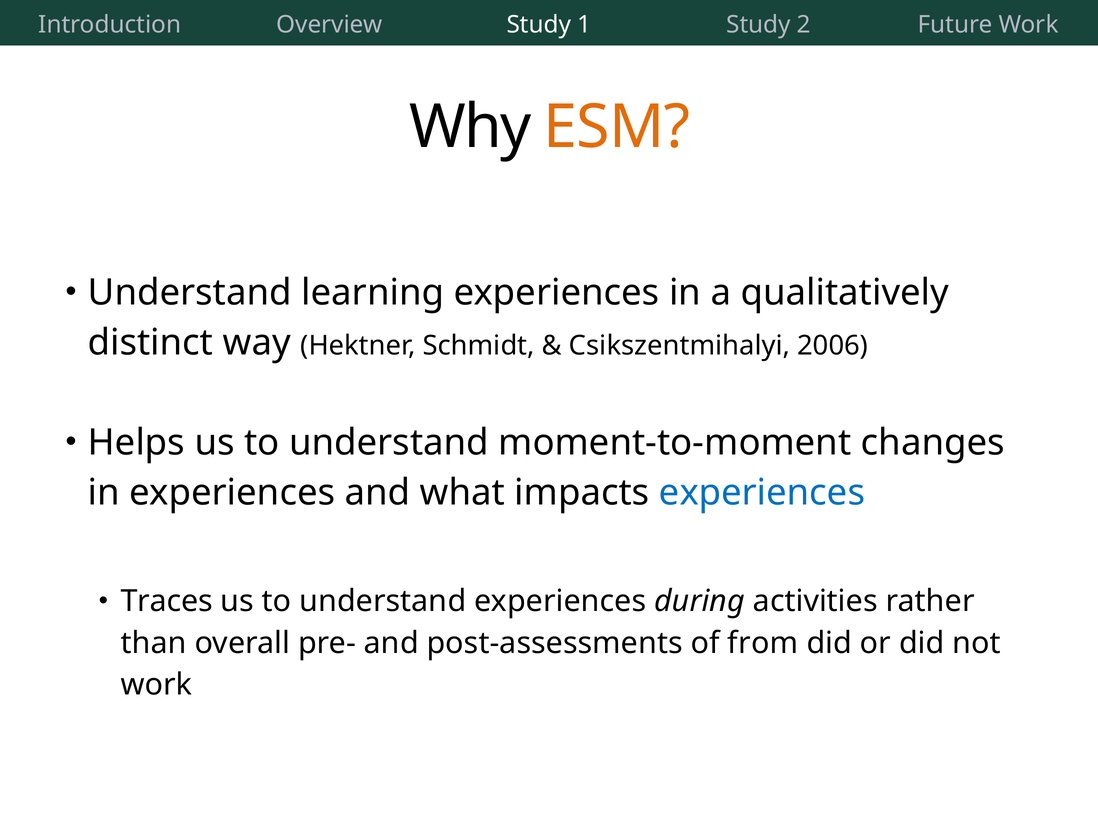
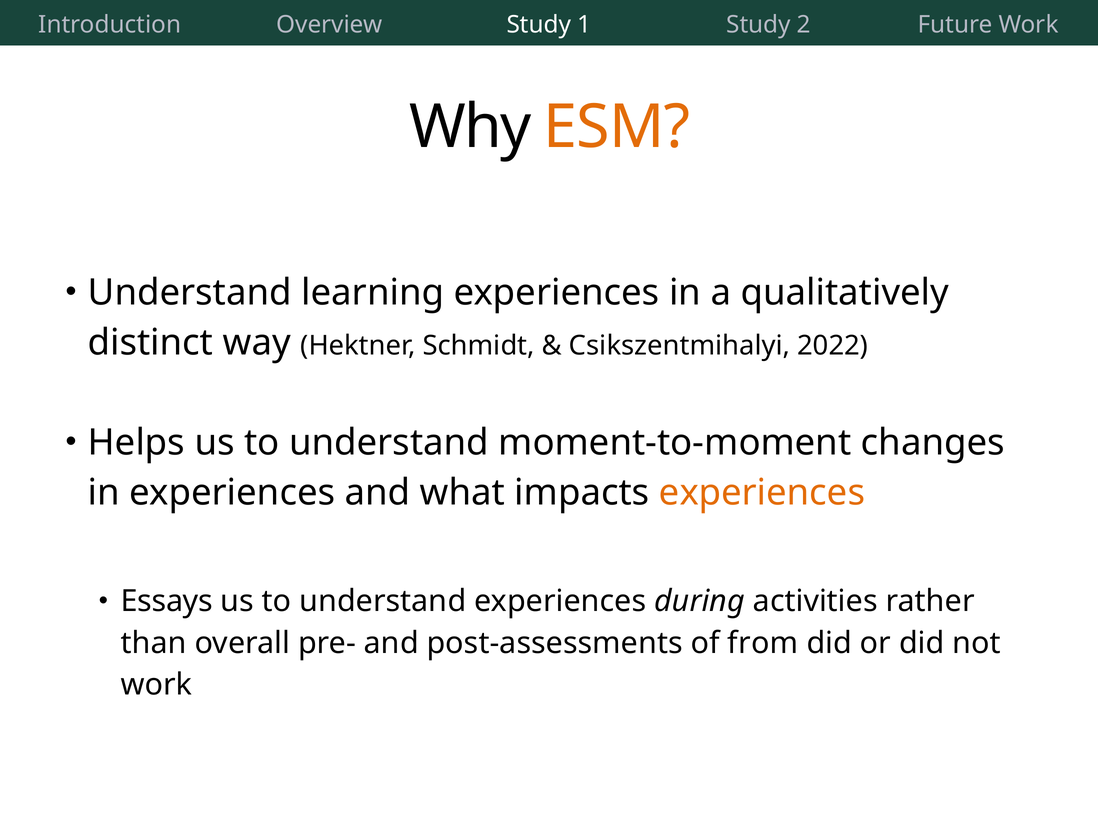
2006: 2006 -> 2022
experiences at (762, 493) colour: blue -> orange
Traces: Traces -> Essays
